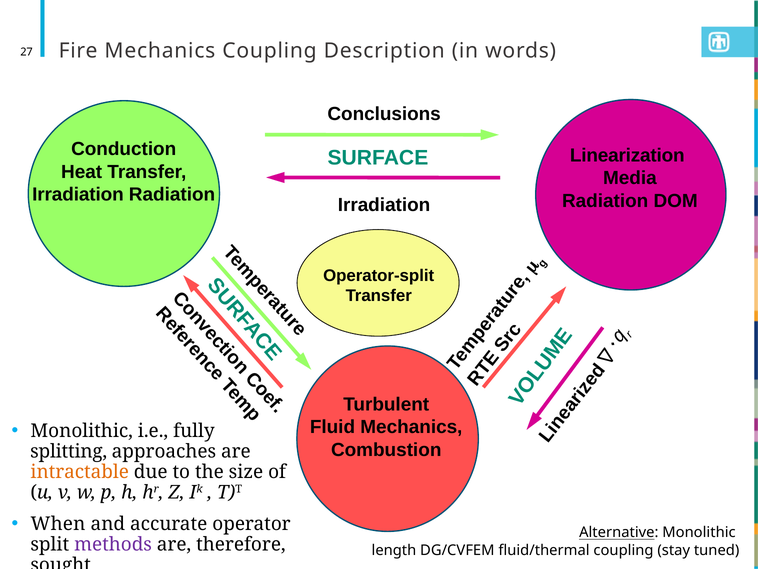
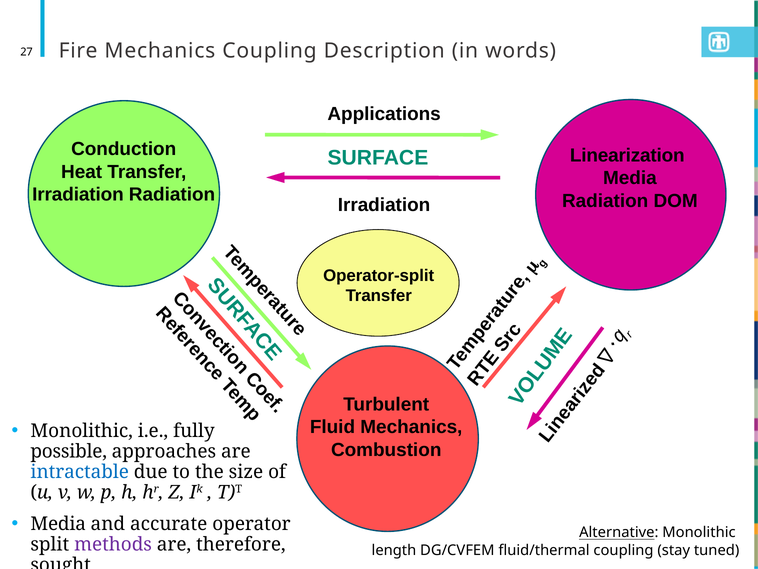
Conclusions: Conclusions -> Applications
splitting: splitting -> possible
intractable colour: orange -> blue
When at (58, 523): When -> Media
